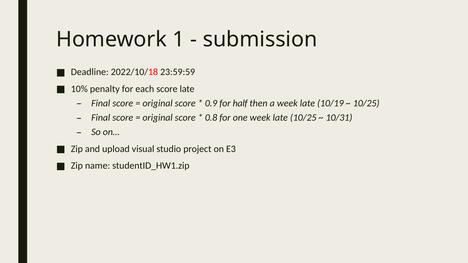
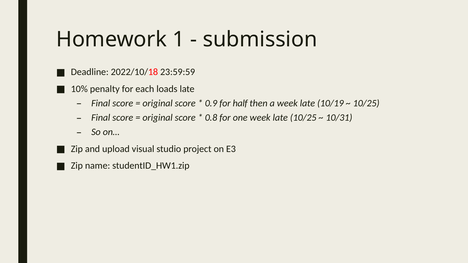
each score: score -> loads
